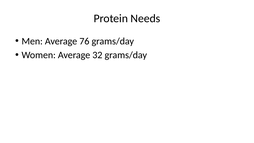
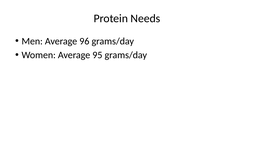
76: 76 -> 96
32: 32 -> 95
